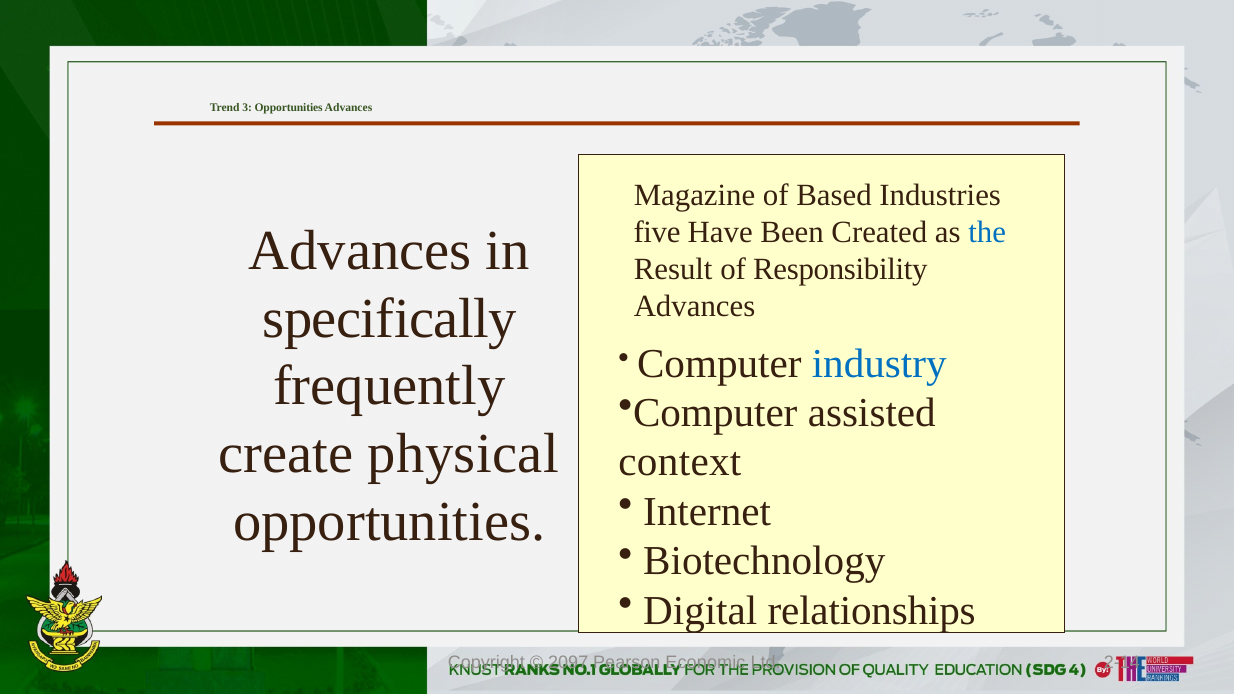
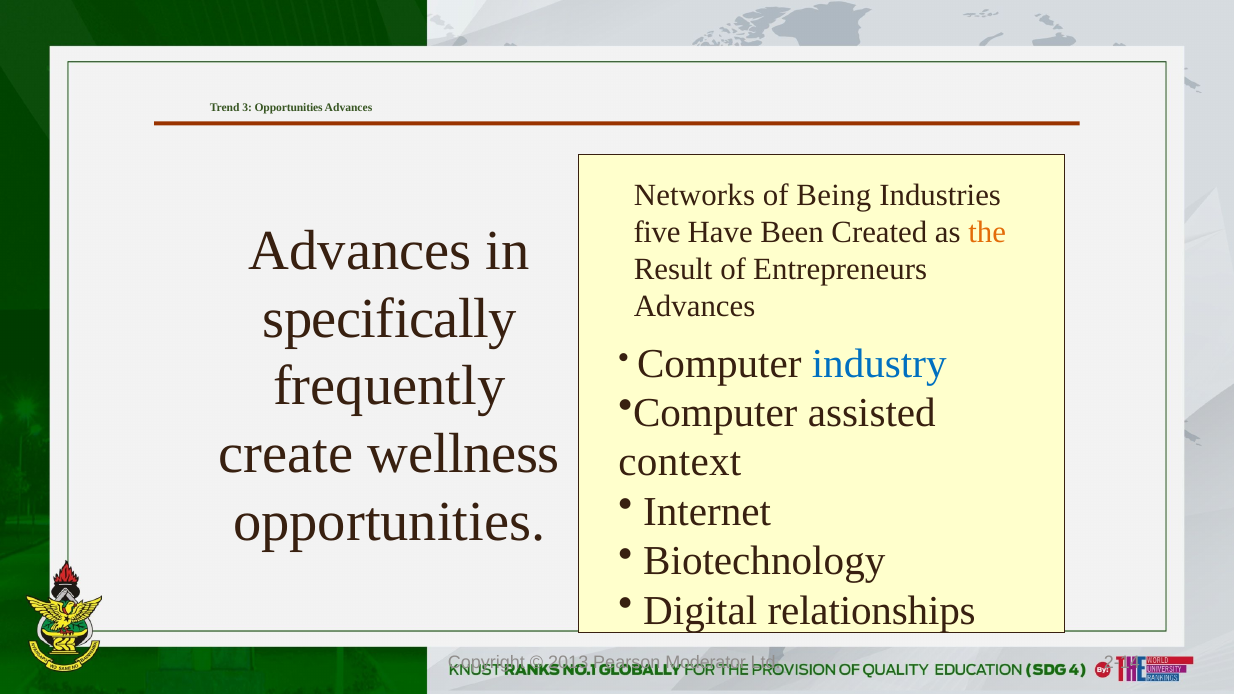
Magazine: Magazine -> Networks
Based: Based -> Being
the colour: blue -> orange
Responsibility: Responsibility -> Entrepreneurs
physical: physical -> wellness
2097: 2097 -> 2013
Economic: Economic -> Moderator
